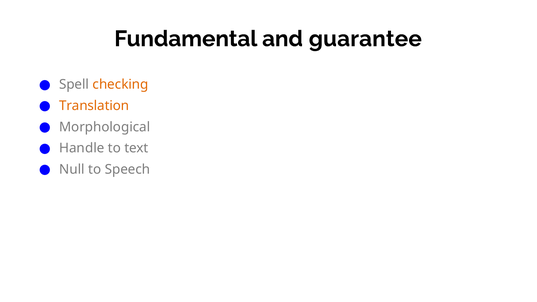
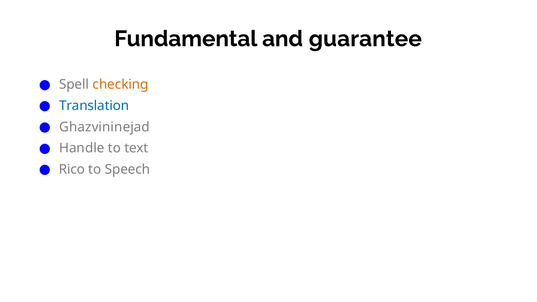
Translation colour: orange -> blue
Morphological: Morphological -> Ghazvininejad
Null: Null -> Rico
